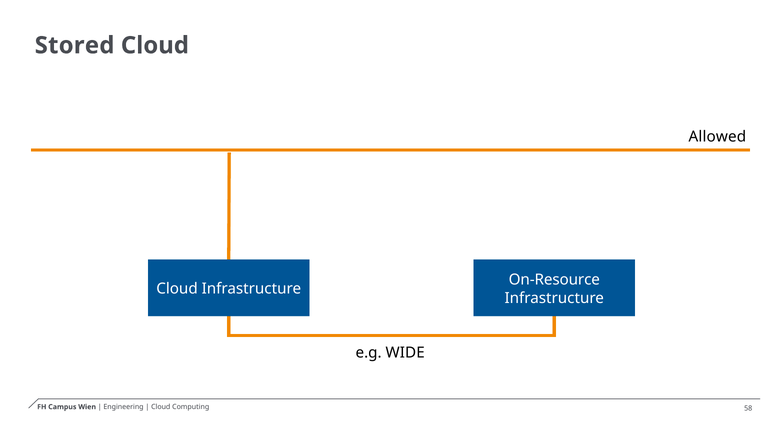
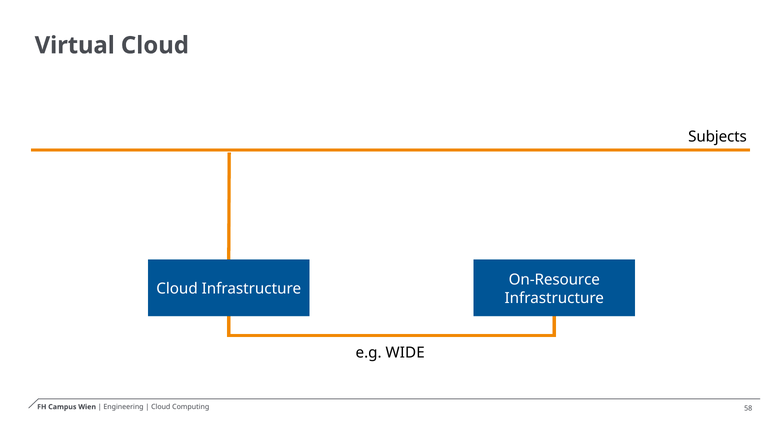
Stored: Stored -> Virtual
Allowed: Allowed -> Subjects
